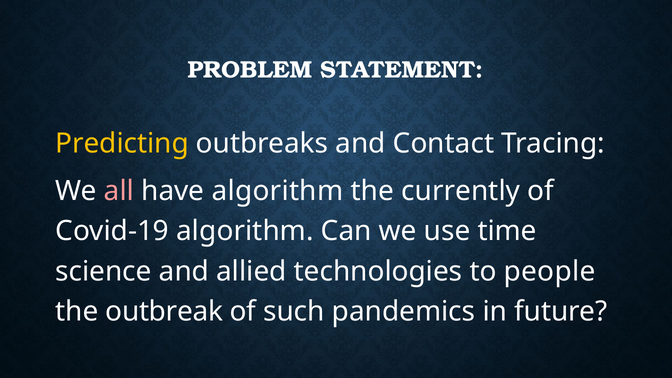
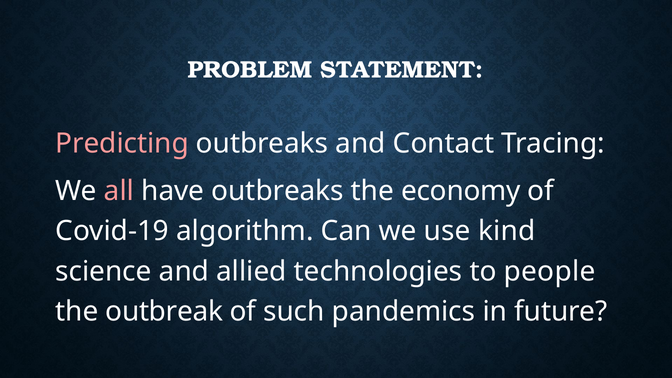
Predicting colour: yellow -> pink
have algorithm: algorithm -> outbreaks
currently: currently -> economy
time: time -> kind
